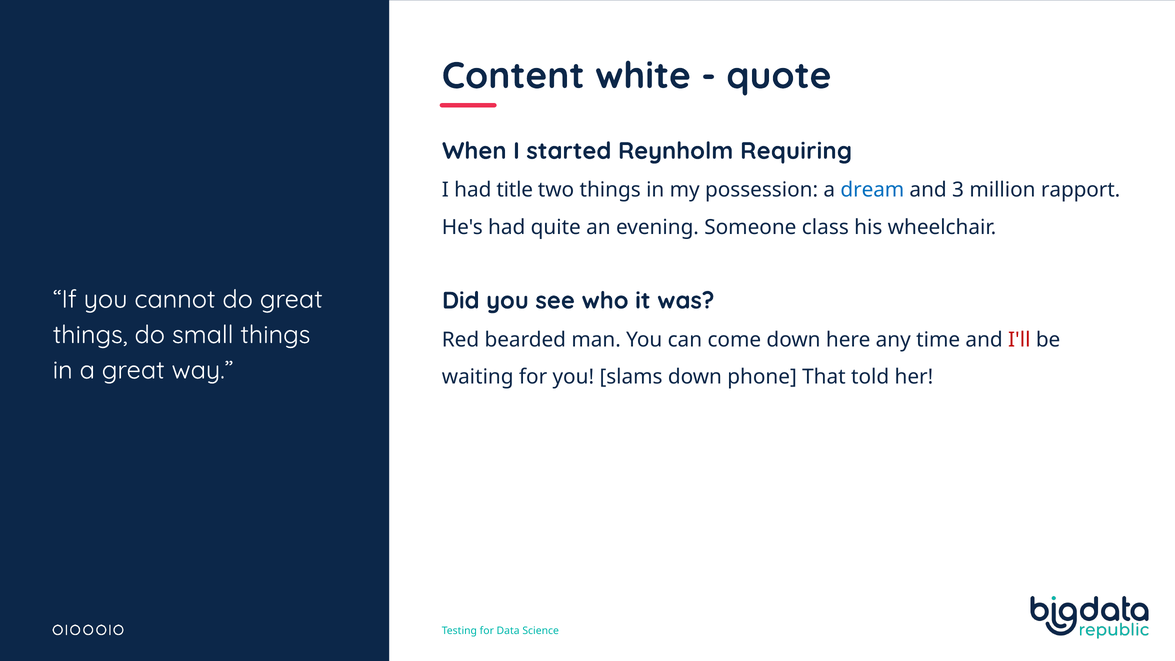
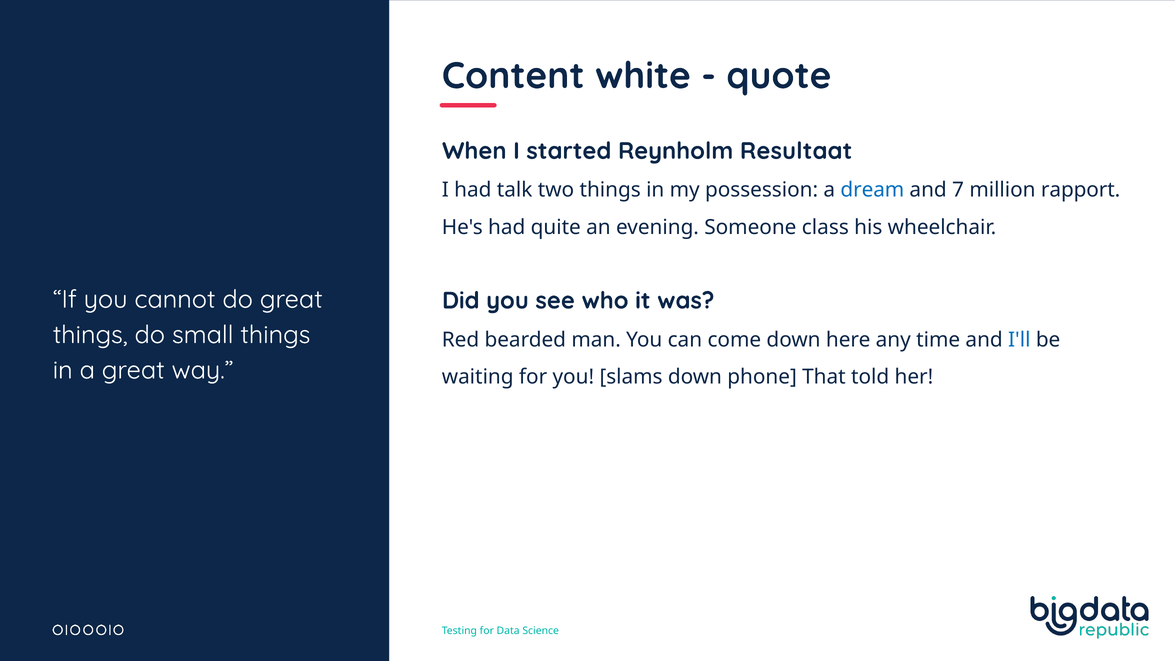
Requiring: Requiring -> Resultaat
title: title -> talk
3: 3 -> 7
I'll colour: red -> blue
